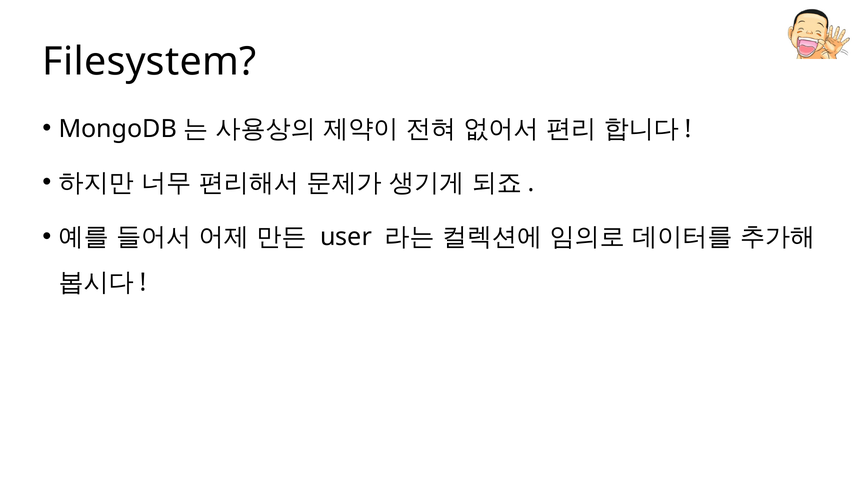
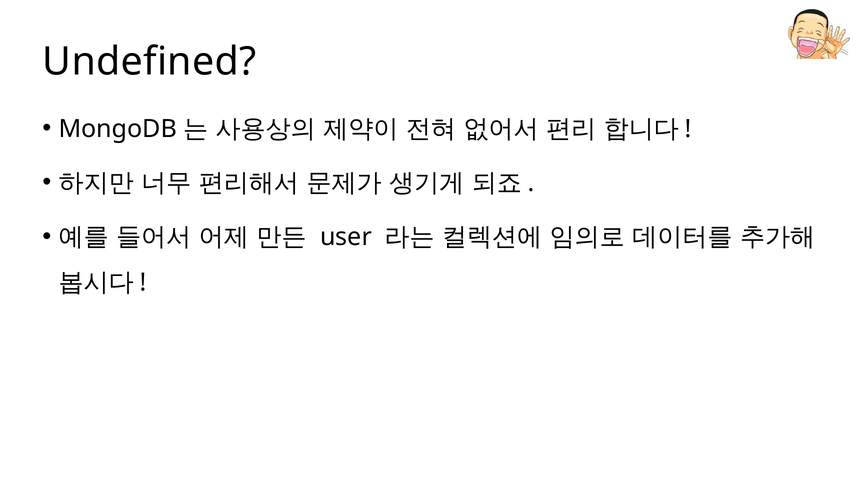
Filesystem: Filesystem -> Undefined
